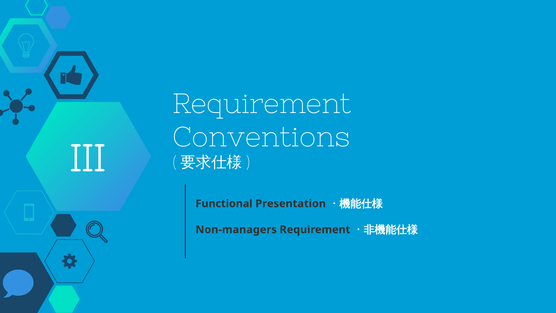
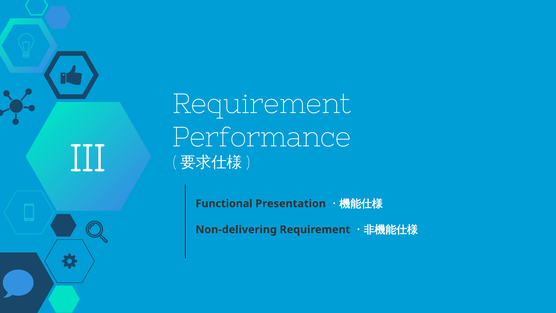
Conventions: Conventions -> Performance
Non-managers: Non-managers -> Non-delivering
